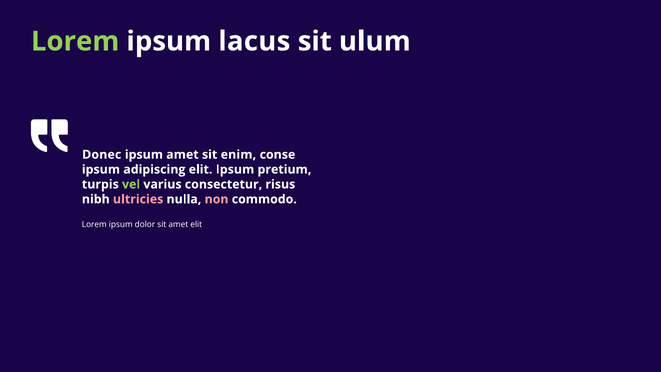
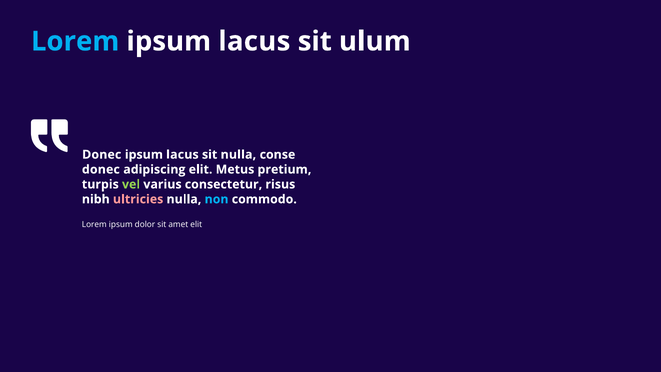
Lorem at (75, 41) colour: light green -> light blue
amet at (182, 155): amet -> lacus
sit enim: enim -> nulla
ipsum at (101, 169): ipsum -> donec
elit Ipsum: Ipsum -> Metus
non colour: pink -> light blue
